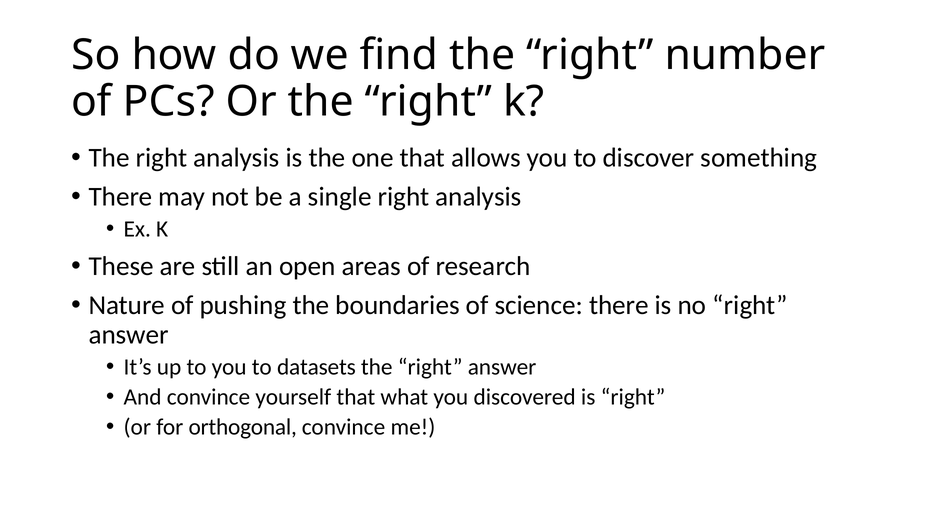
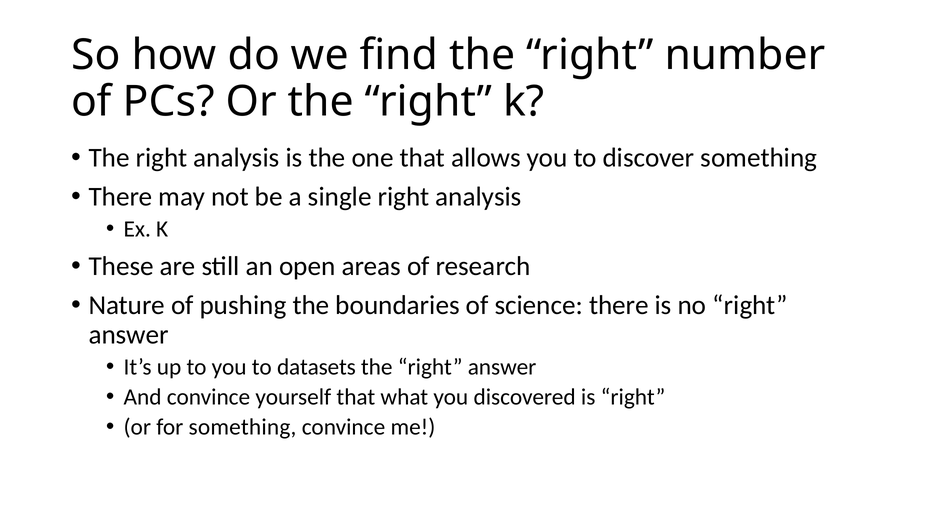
for orthogonal: orthogonal -> something
